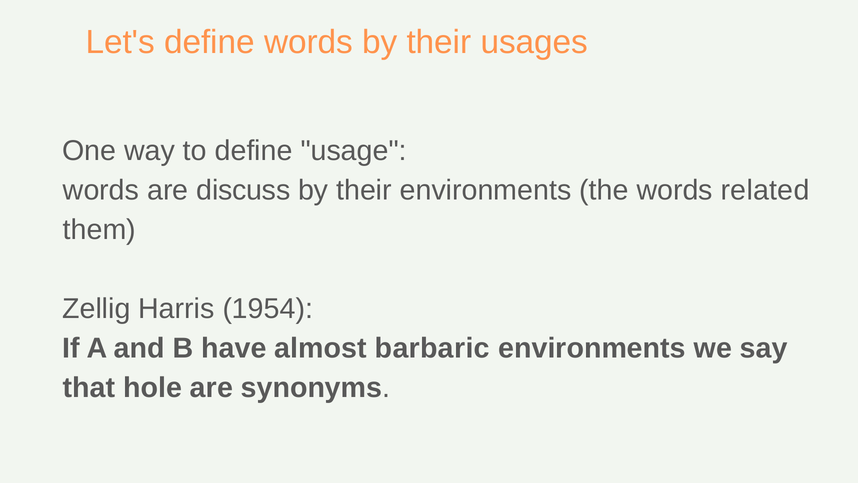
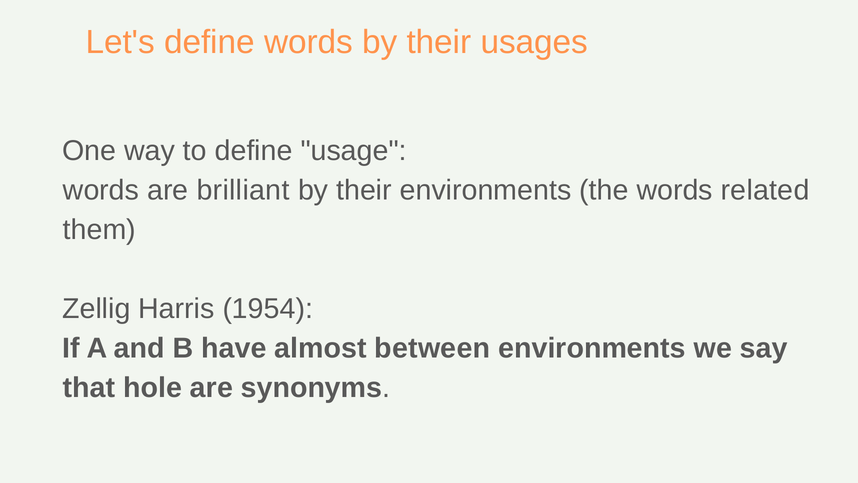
discuss: discuss -> brilliant
barbaric: barbaric -> between
